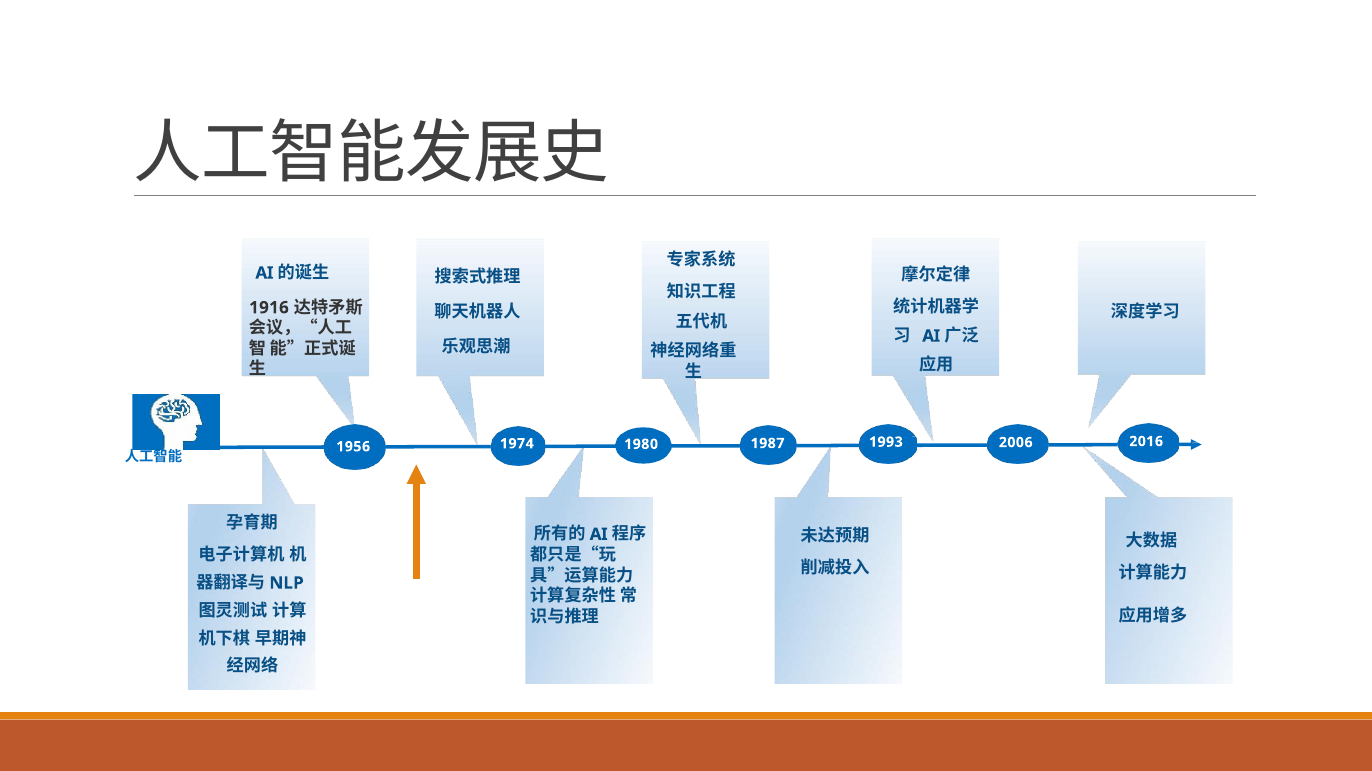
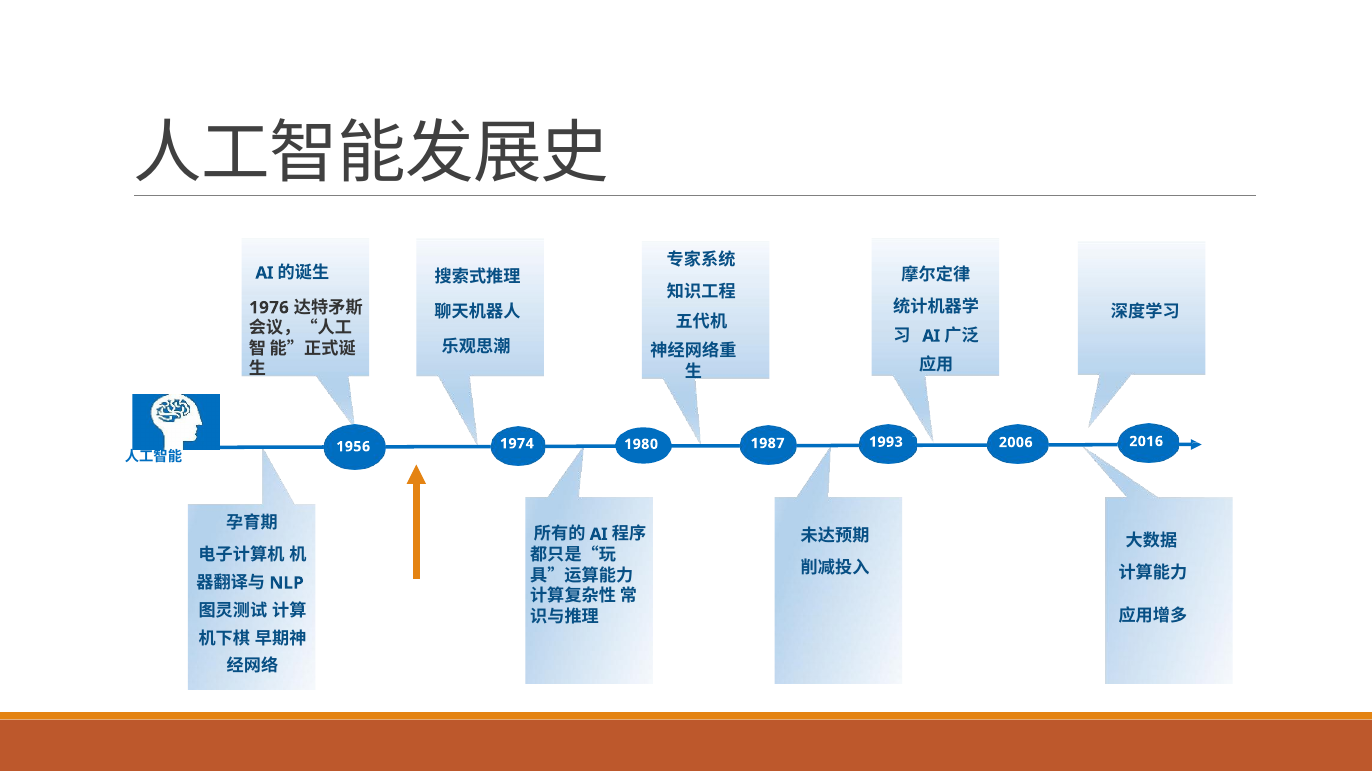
1916: 1916 -> 1976
